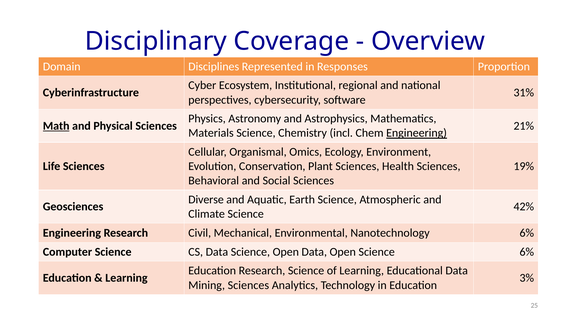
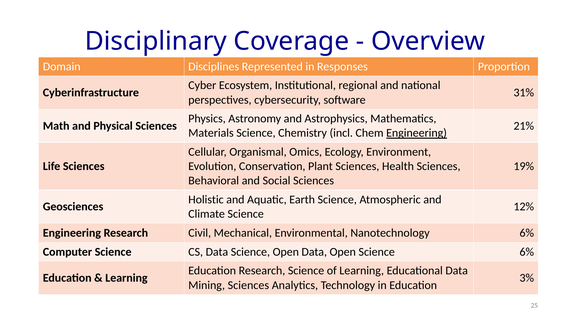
Math underline: present -> none
Diverse: Diverse -> Holistic
42%: 42% -> 12%
